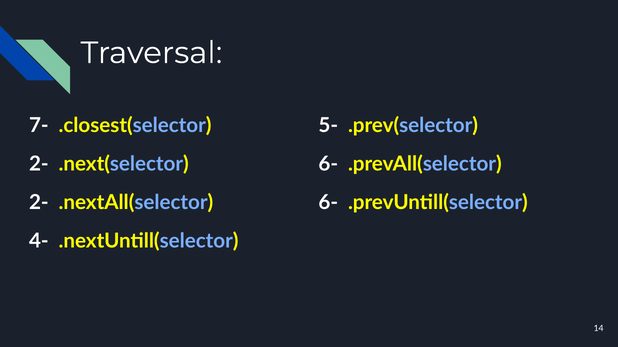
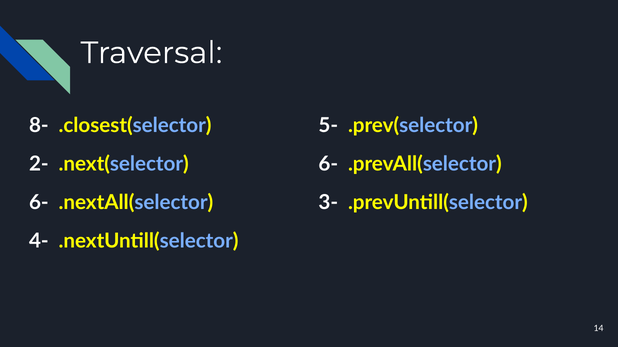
7-: 7- -> 8-
2- at (39, 203): 2- -> 6-
6- at (328, 203): 6- -> 3-
